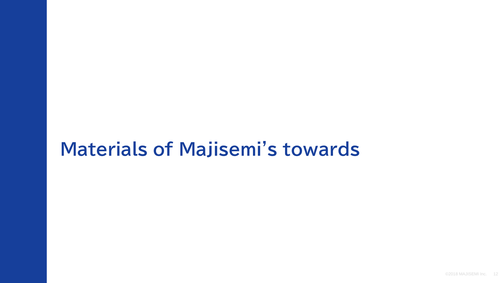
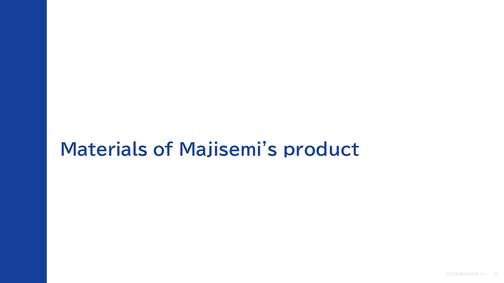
towards: towards -> product
